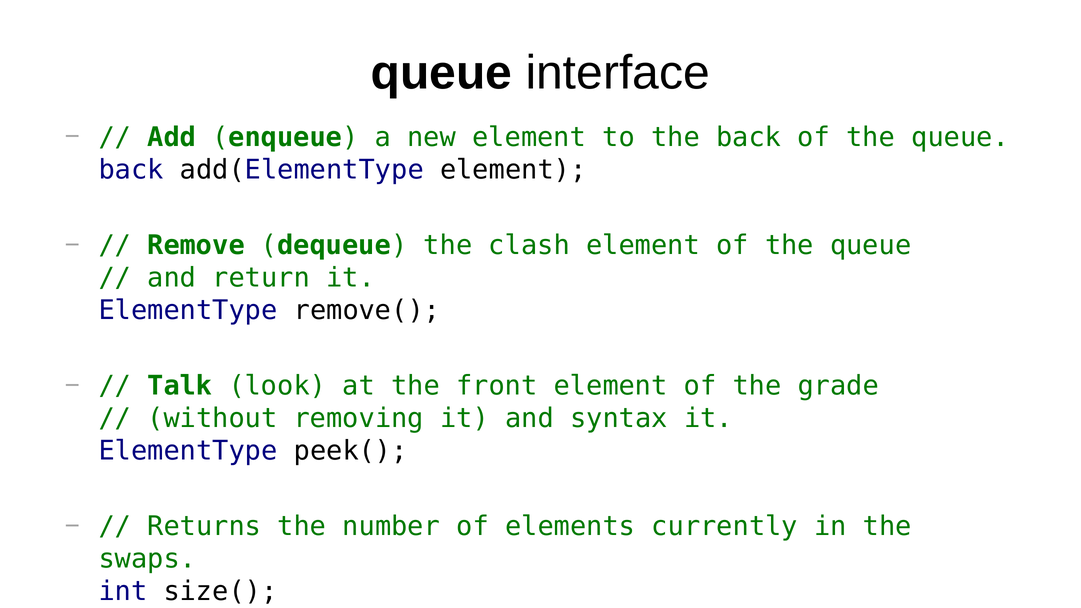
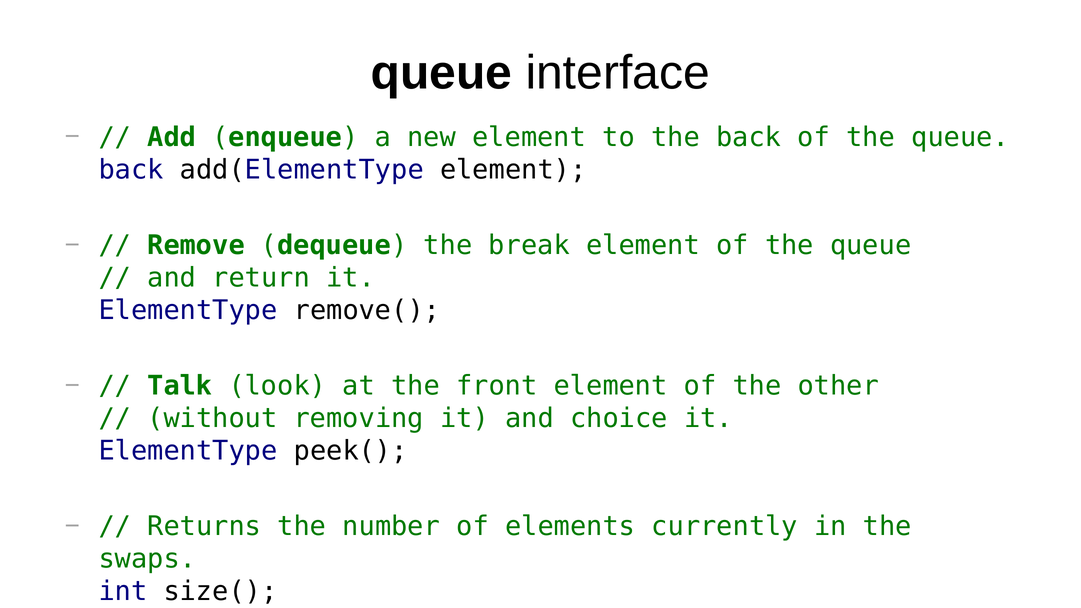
clash: clash -> break
grade: grade -> other
syntax: syntax -> choice
